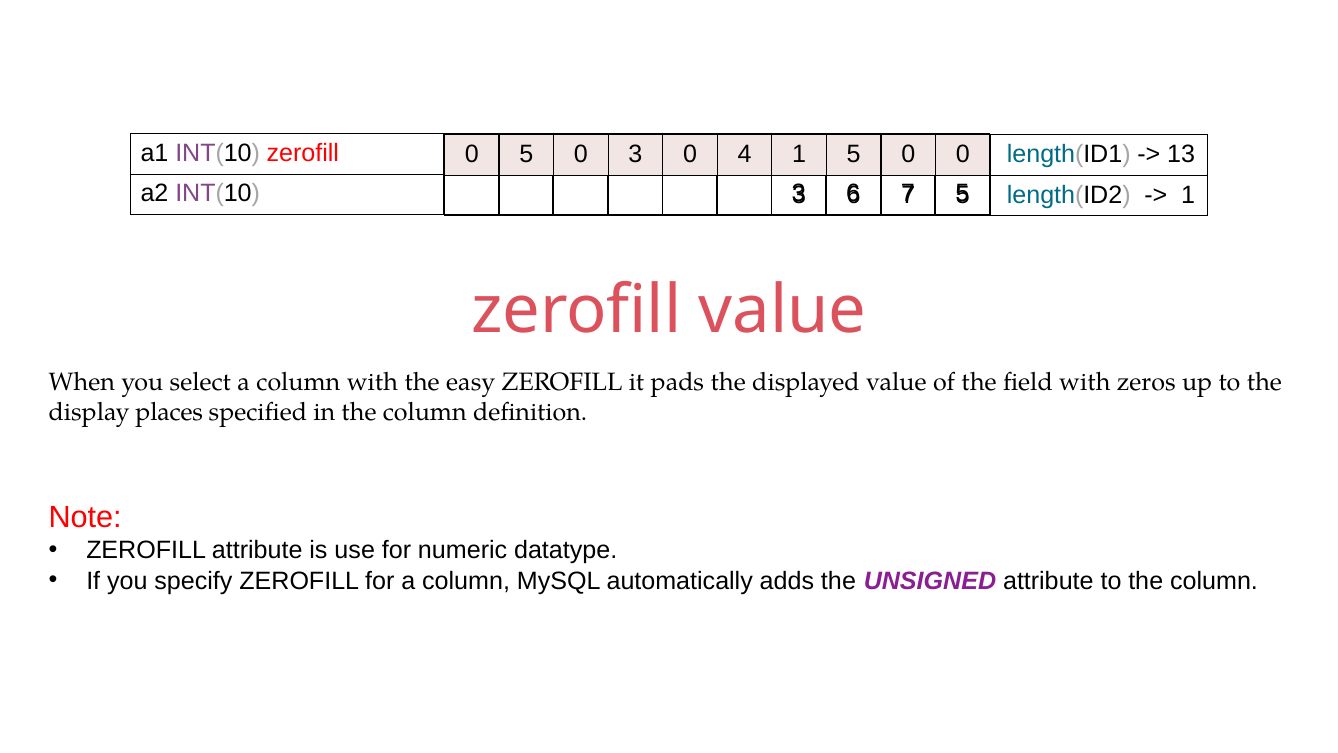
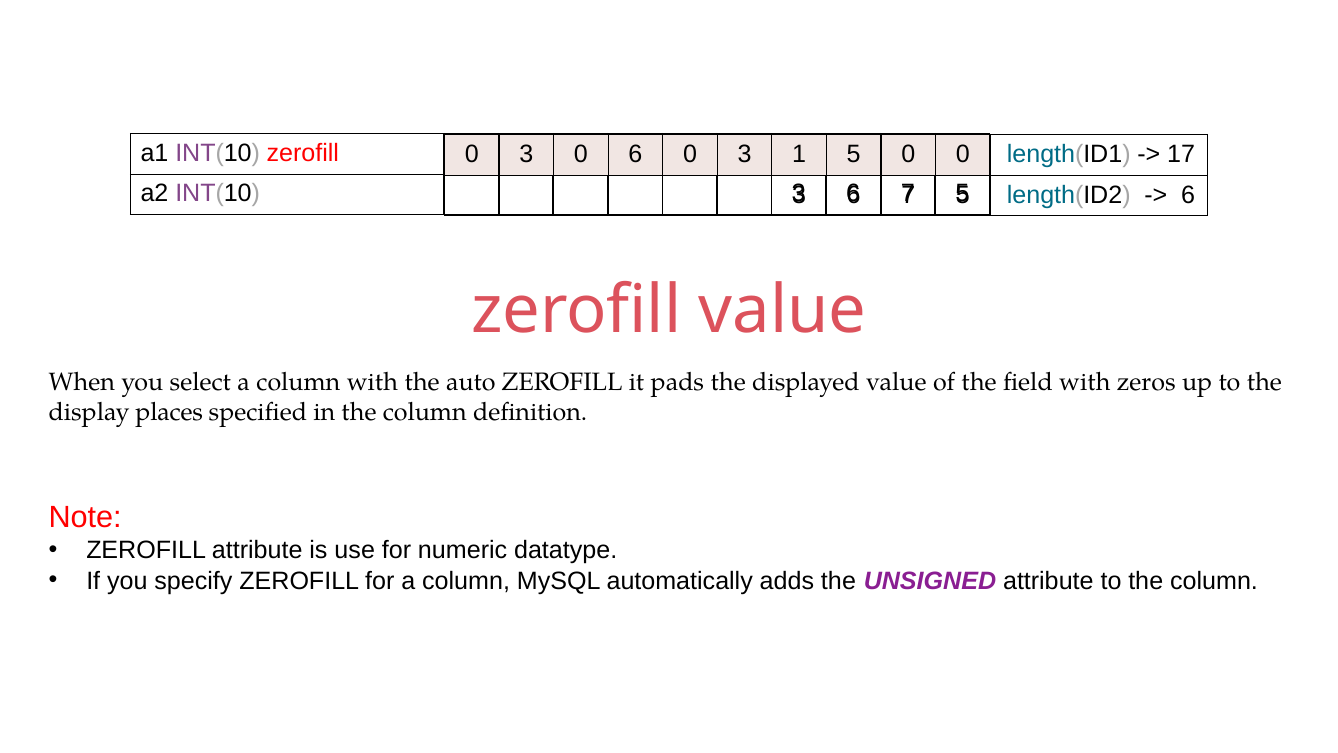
5 at (526, 154): 5 -> 3
0 3: 3 -> 6
4 at (745, 154): 4 -> 3
13: 13 -> 17
1 at (1188, 195): 1 -> 6
easy: easy -> auto
